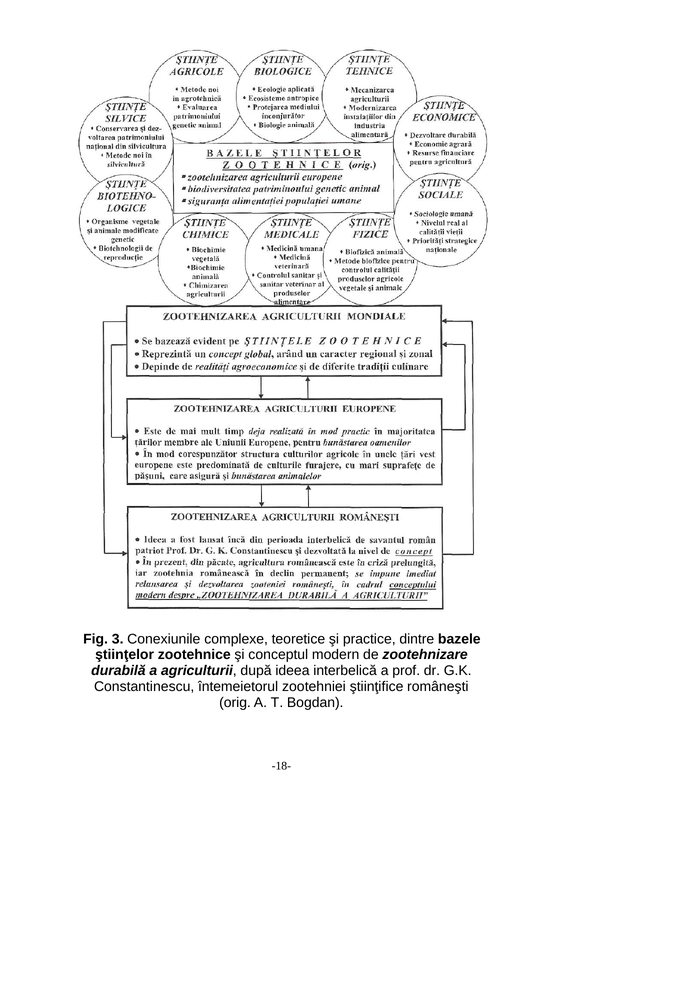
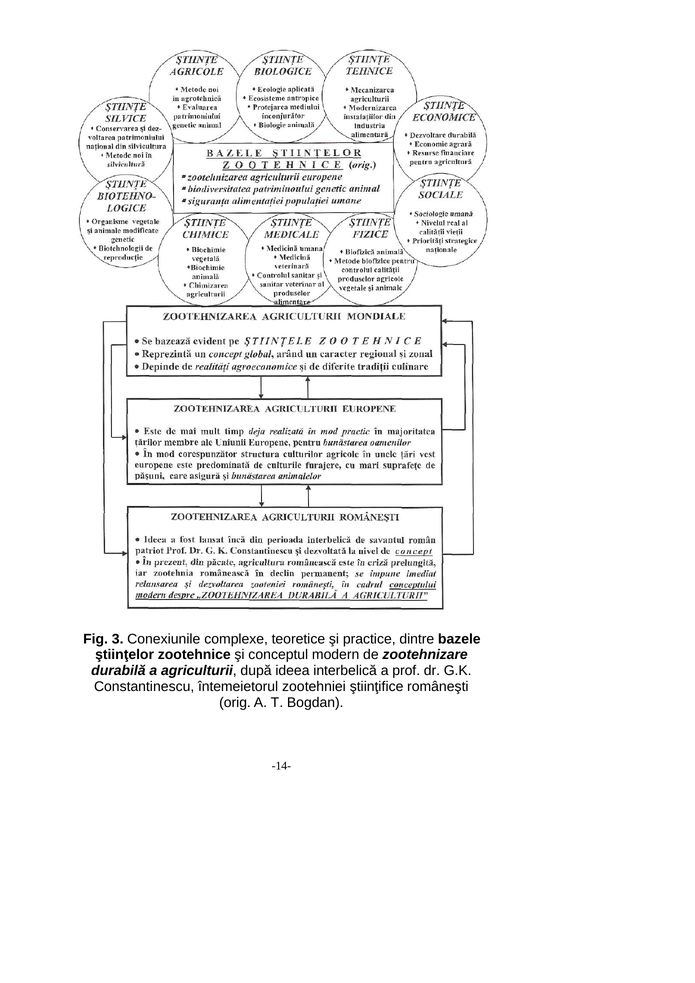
-18-: -18- -> -14-
